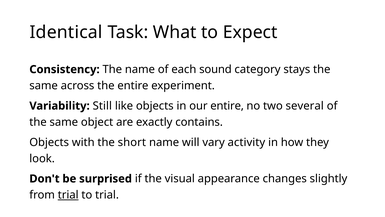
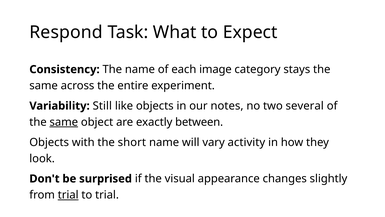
Identical: Identical -> Respond
sound: sound -> image
our entire: entire -> notes
same at (64, 122) underline: none -> present
contains: contains -> between
